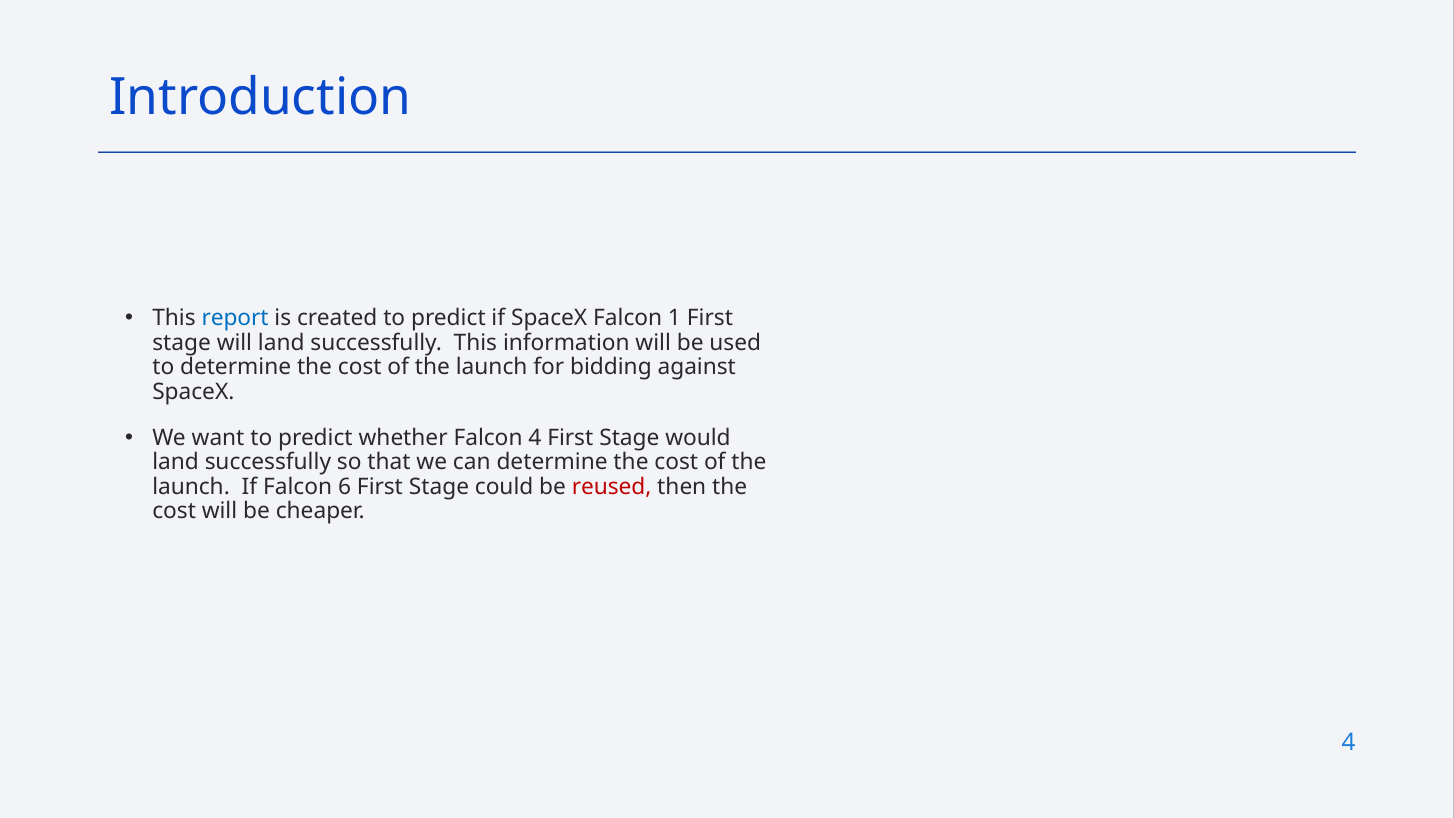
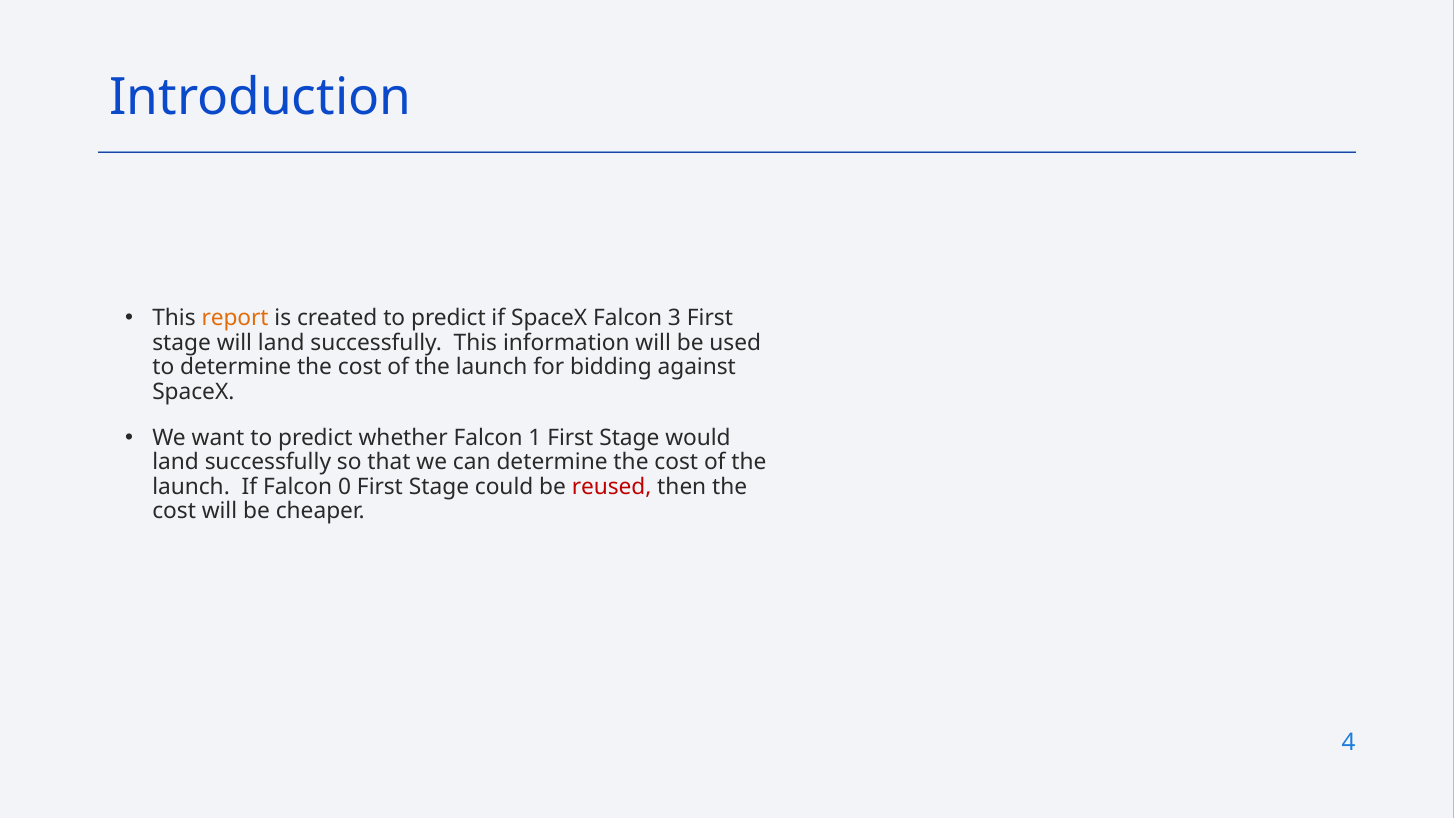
report colour: blue -> orange
1: 1 -> 3
Falcon 4: 4 -> 1
6: 6 -> 0
